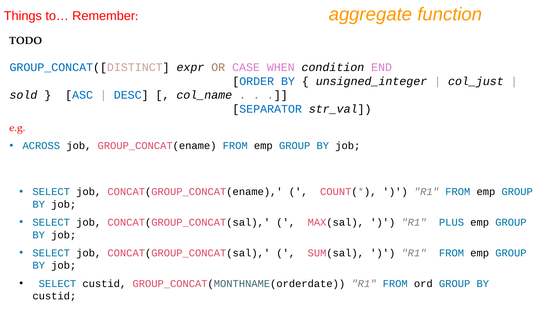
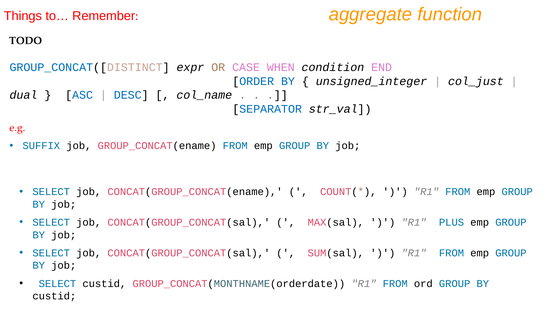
sold: sold -> dual
ACROSS: ACROSS -> SUFFIX
